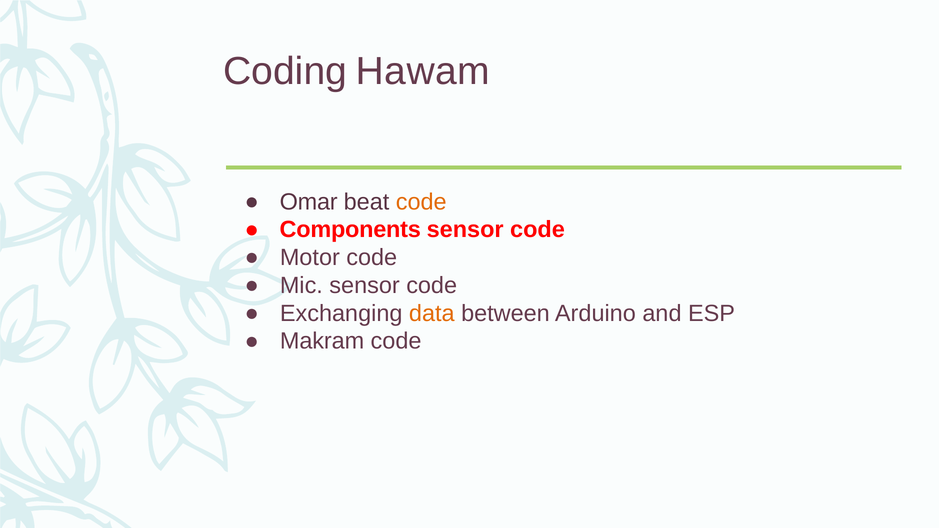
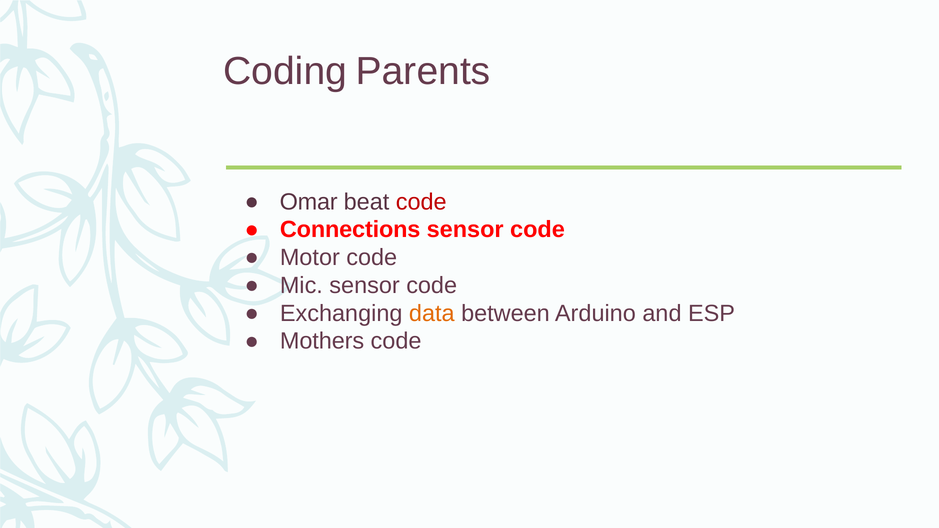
Hawam: Hawam -> Parents
code at (421, 202) colour: orange -> red
Components: Components -> Connections
Makram: Makram -> Mothers
